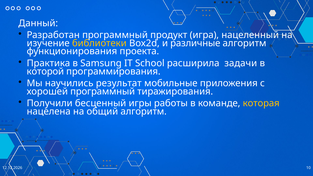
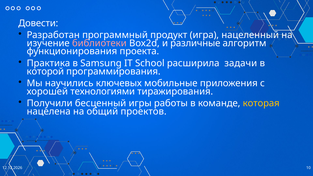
Данный: Данный -> Довести
библиотеки colour: yellow -> pink
результат: результат -> ключевых
хорошей программный: программный -> технологиями
общий алгоритм: алгоритм -> проектов
